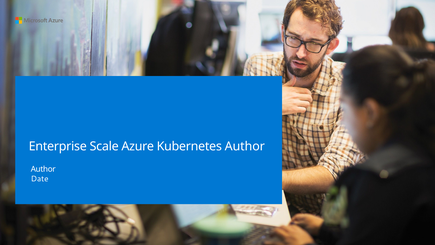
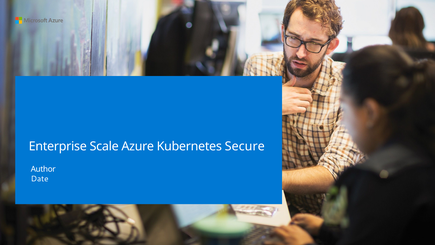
Kubernetes Author: Author -> Secure
